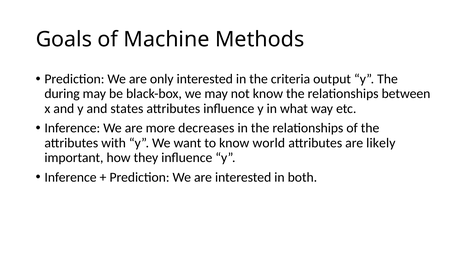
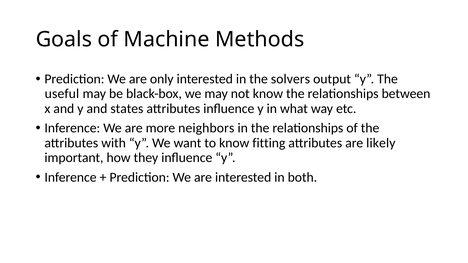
criteria: criteria -> solvers
during: during -> useful
decreases: decreases -> neighbors
world: world -> fitting
